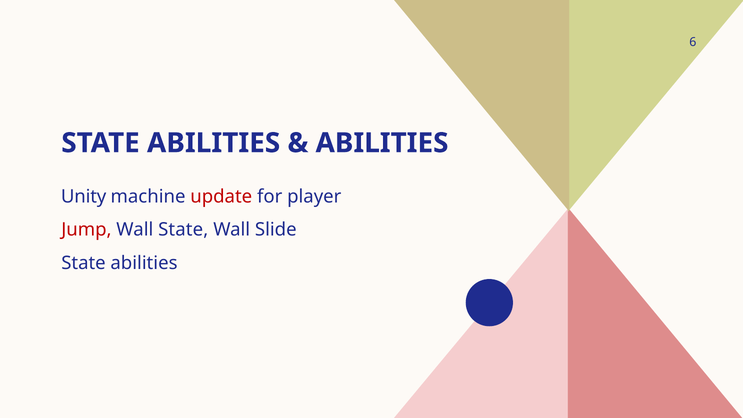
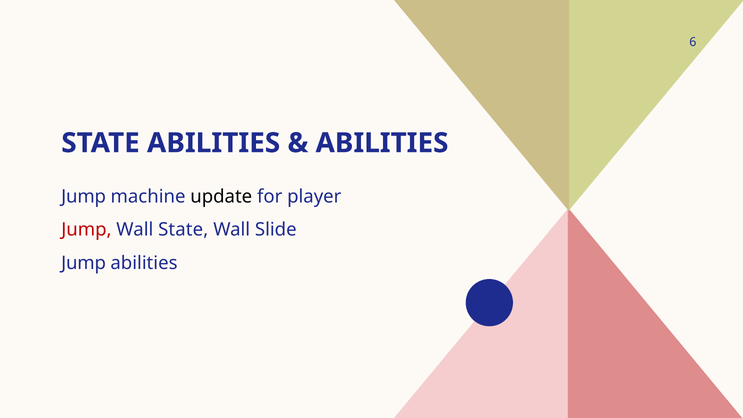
Unity at (84, 196): Unity -> Jump
update colour: red -> black
State at (83, 263): State -> Jump
